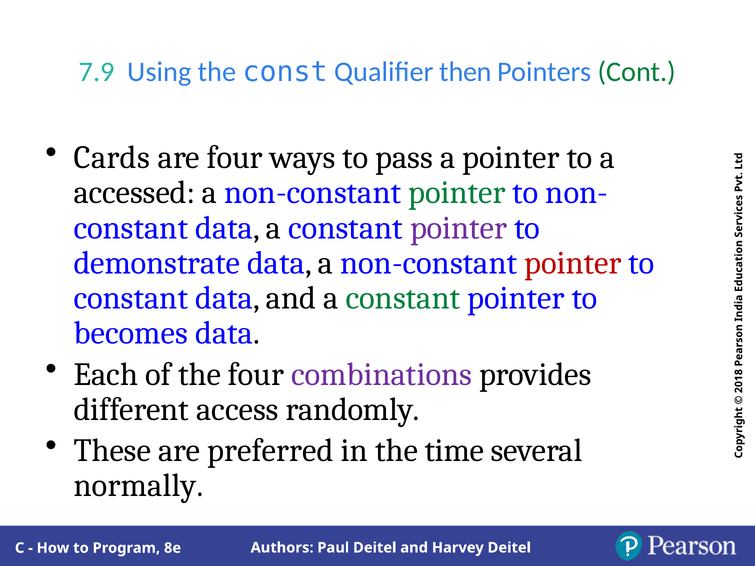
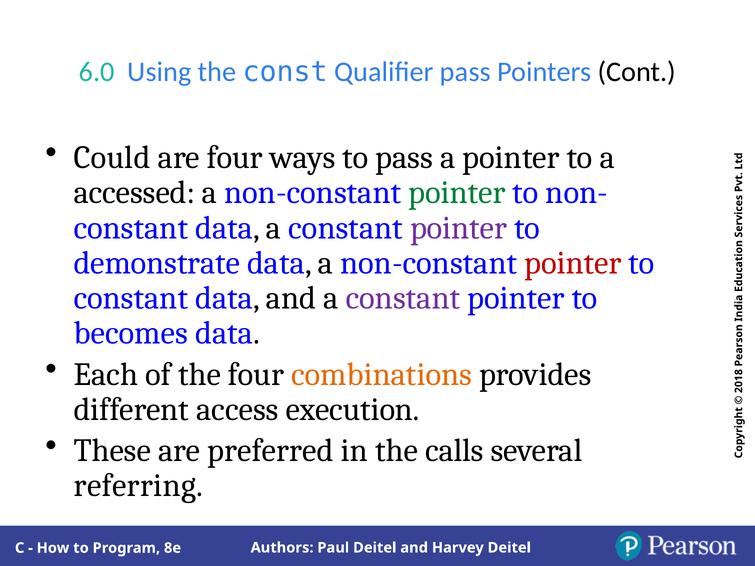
7.9: 7.9 -> 6.0
Qualifier then: then -> pass
Cont colour: green -> black
Cards: Cards -> Could
constant at (403, 298) colour: green -> purple
combinations colour: purple -> orange
randomly: randomly -> execution
time: time -> calls
normally: normally -> referring
